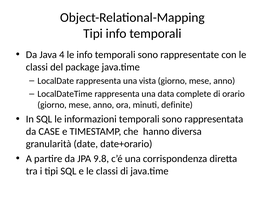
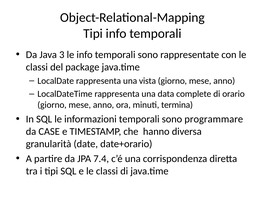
4: 4 -> 3
definite: definite -> termina
rappresentata: rappresentata -> programmare
9.8: 9.8 -> 7.4
